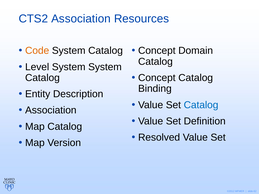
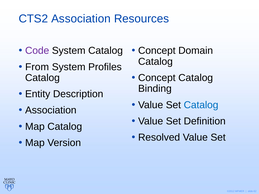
Code colour: orange -> purple
Level: Level -> From
System System: System -> Profiles
